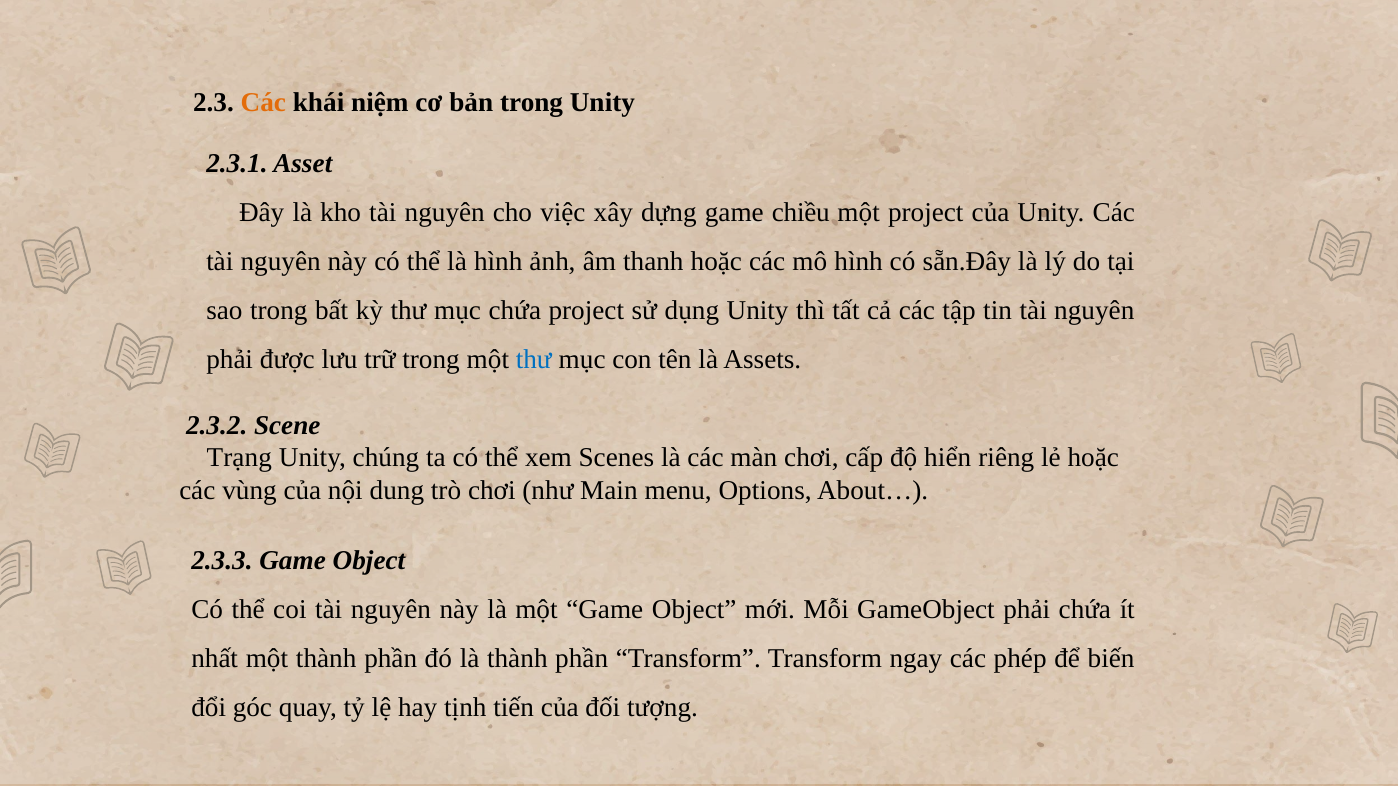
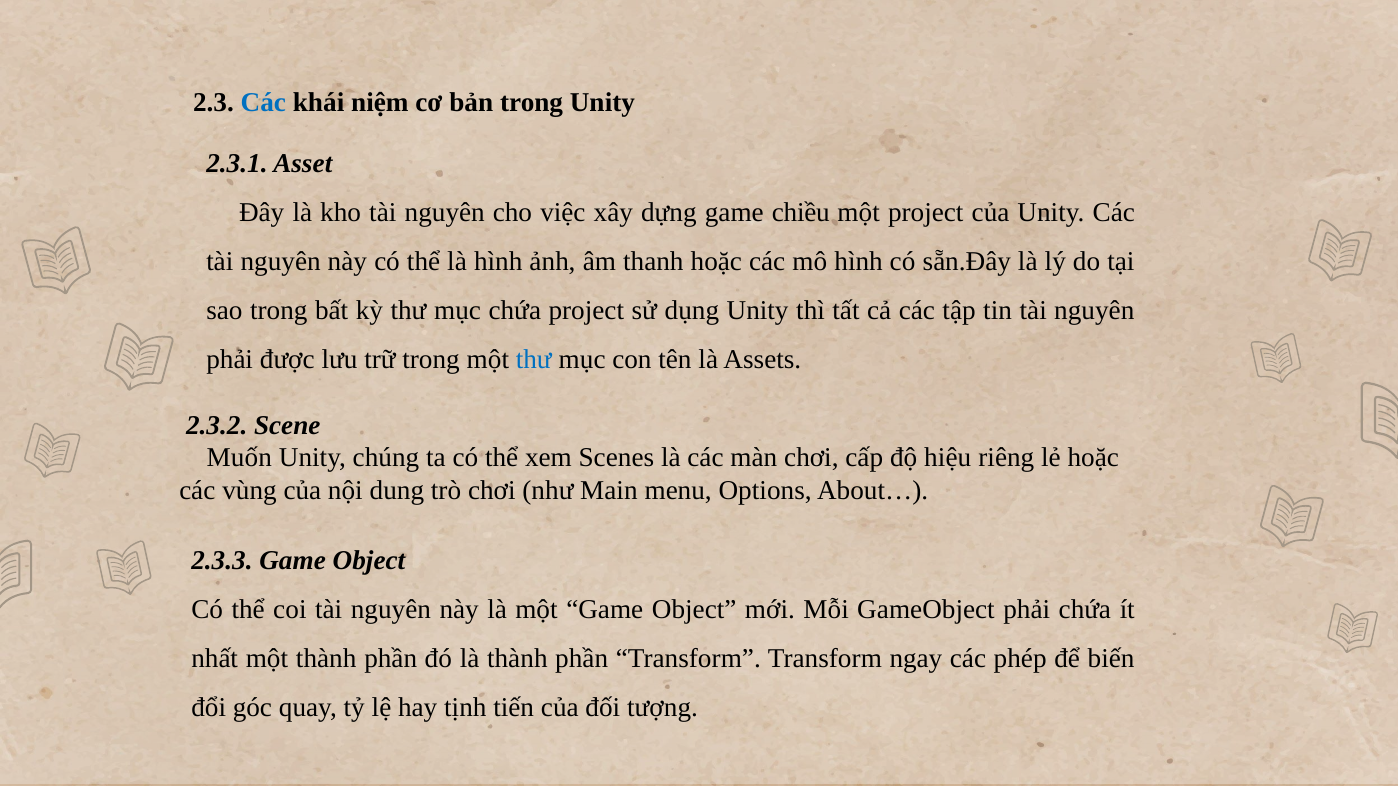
Các at (263, 102) colour: orange -> blue
Trạng: Trạng -> Muốn
hiển: hiển -> hiệu
